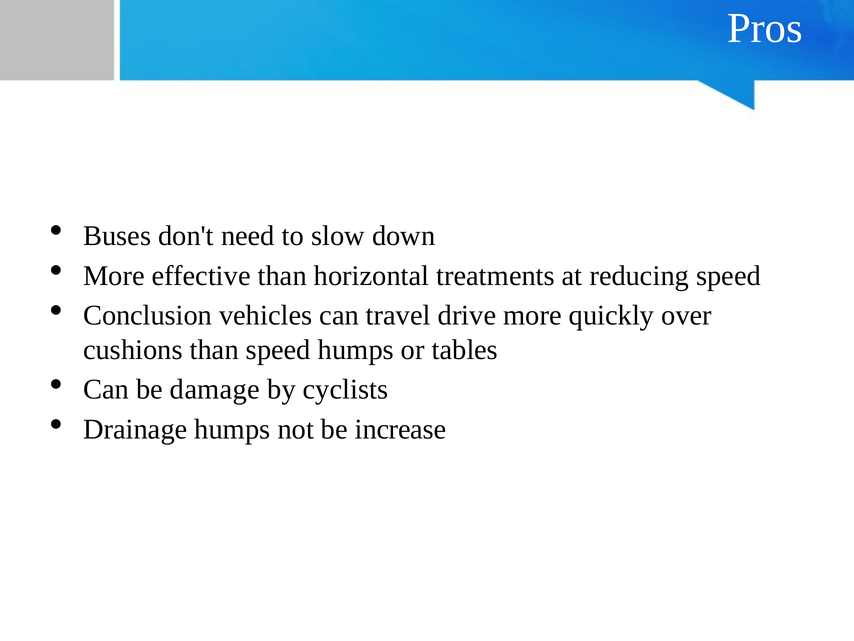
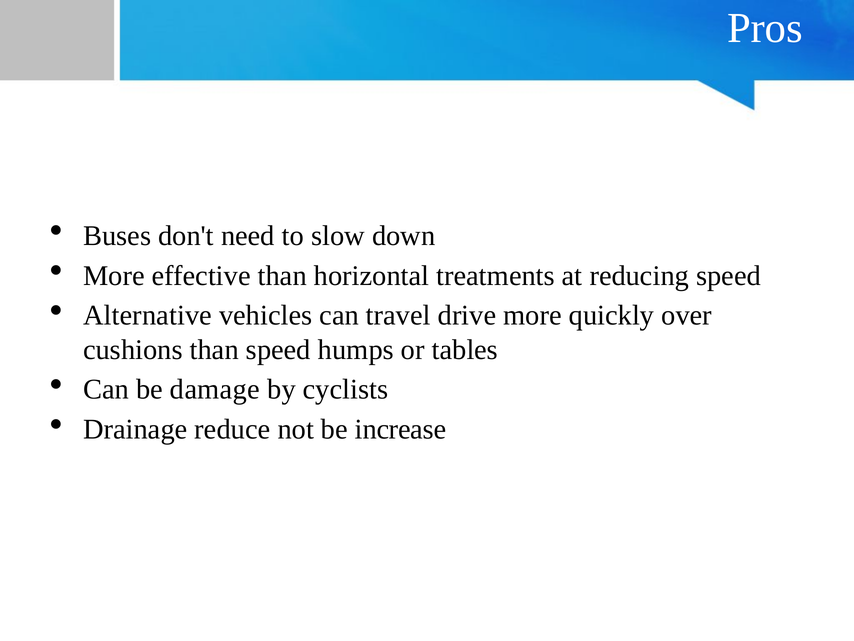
Conclusion: Conclusion -> Alternative
Drainage humps: humps -> reduce
